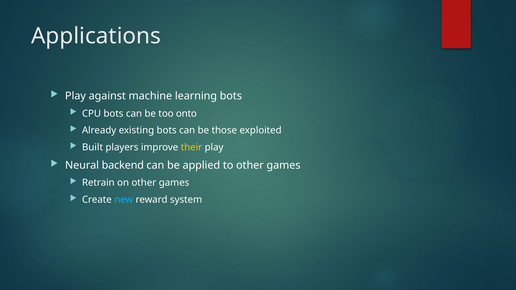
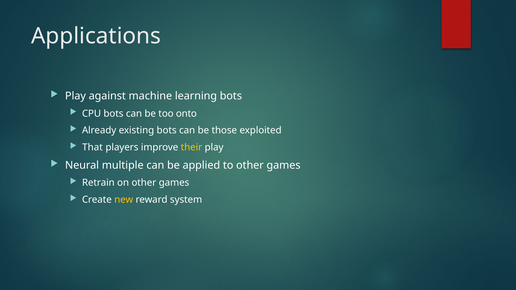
Built: Built -> That
backend: backend -> multiple
new colour: light blue -> yellow
